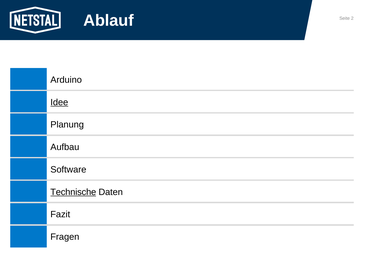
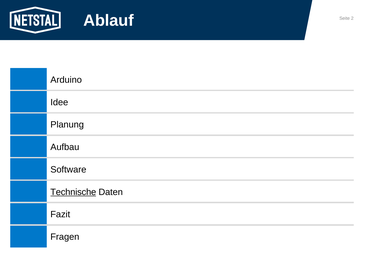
Idee underline: present -> none
